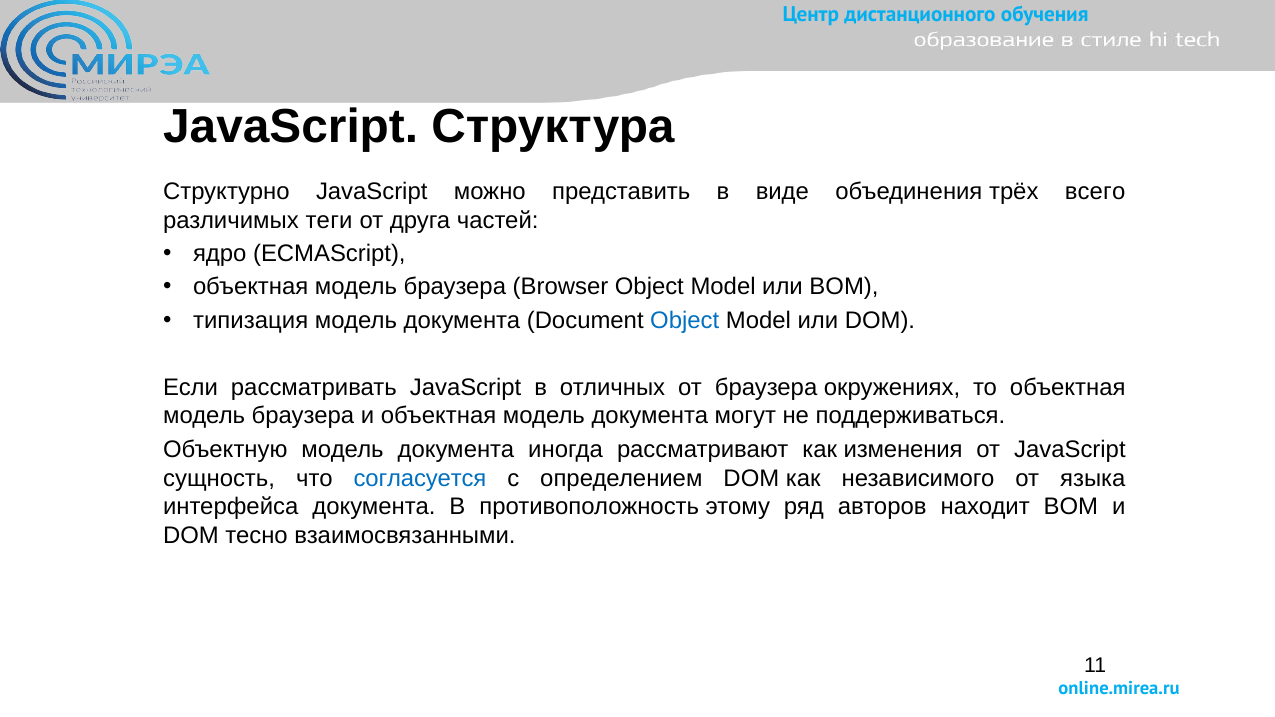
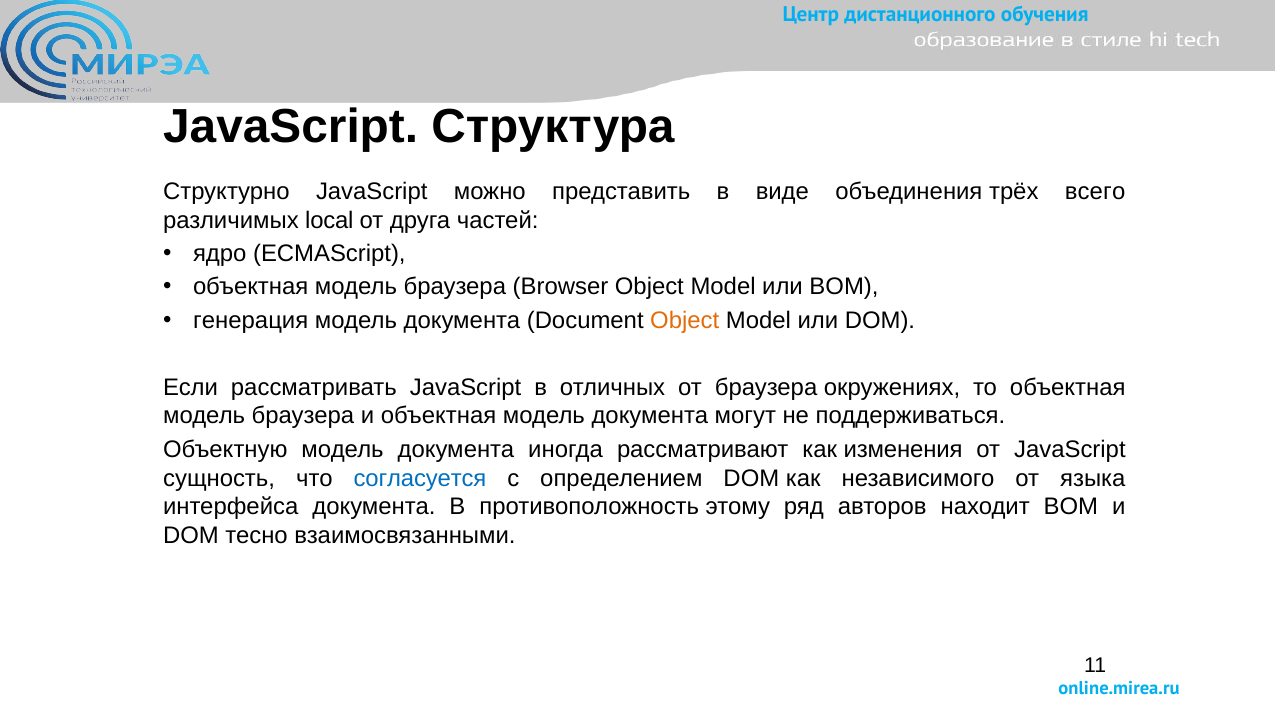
теги: теги -> local
типизация: типизация -> генерация
Object at (685, 321) colour: blue -> orange
